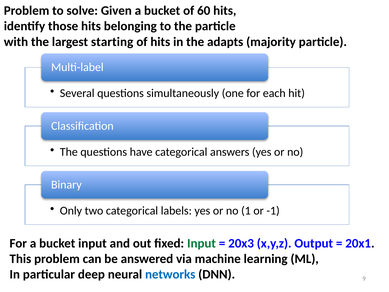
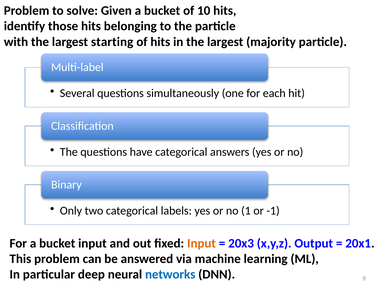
60: 60 -> 10
in the adapts: adapts -> largest
Input at (202, 243) colour: green -> orange
